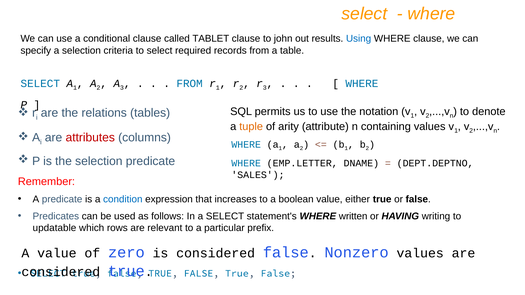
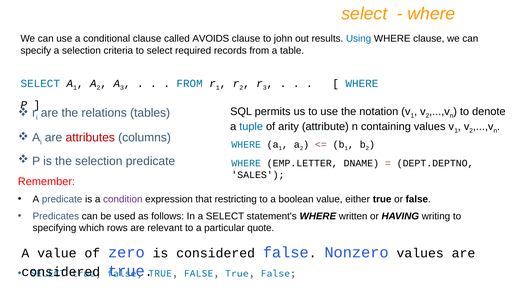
TABLET: TABLET -> AVOIDS
tuple colour: orange -> blue
condition colour: blue -> purple
increases: increases -> restricting
updatable: updatable -> specifying
prefix: prefix -> quote
